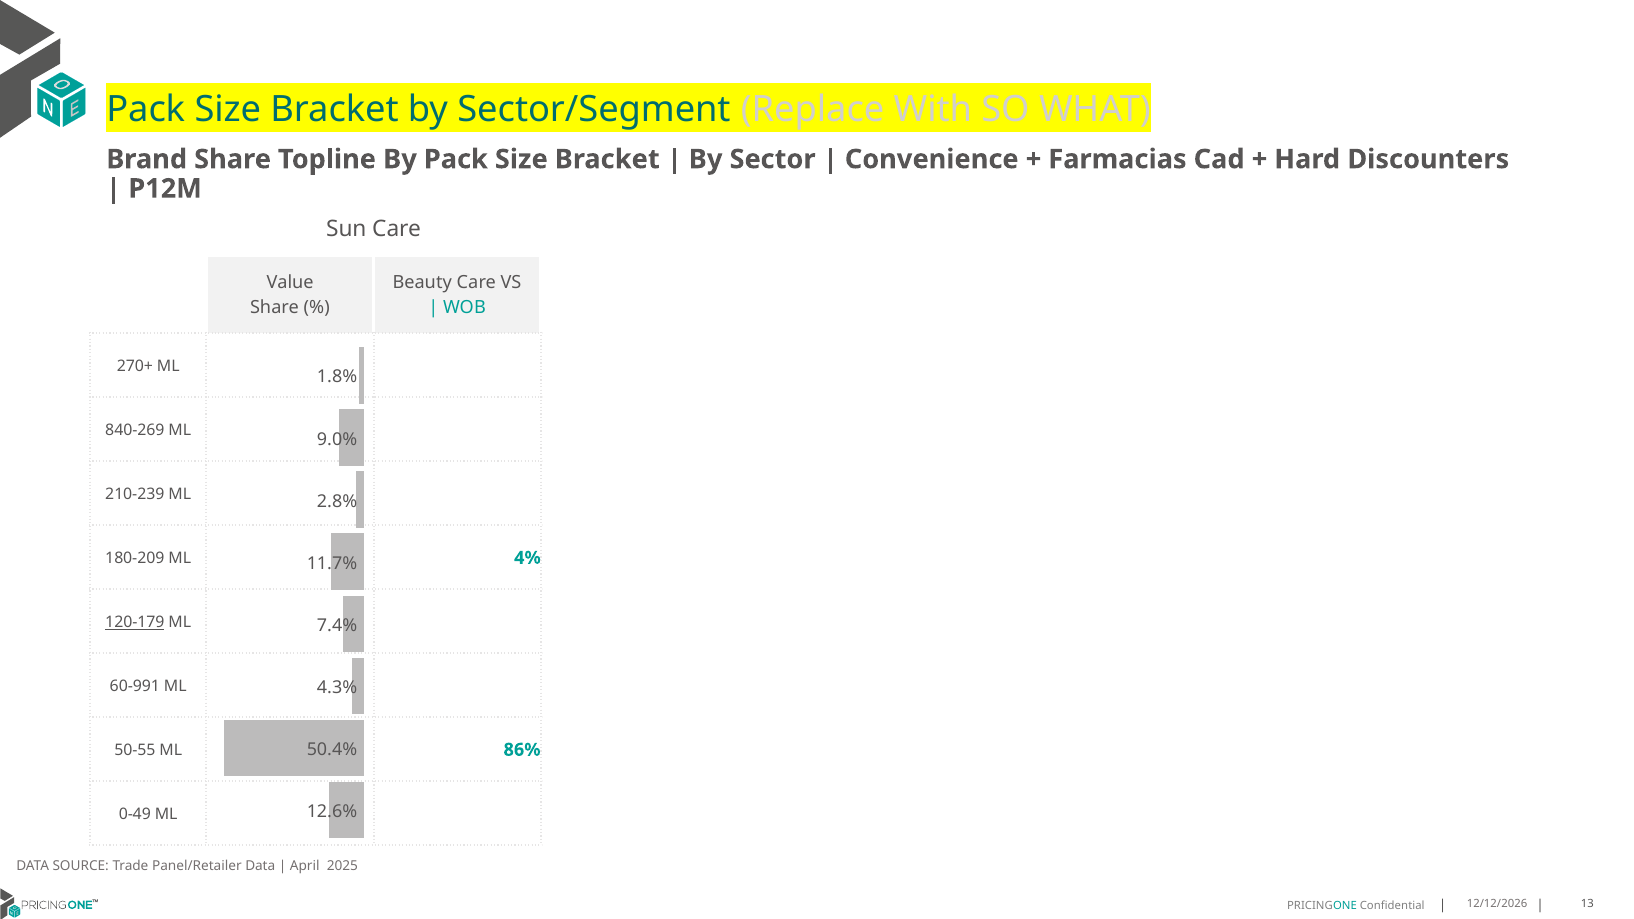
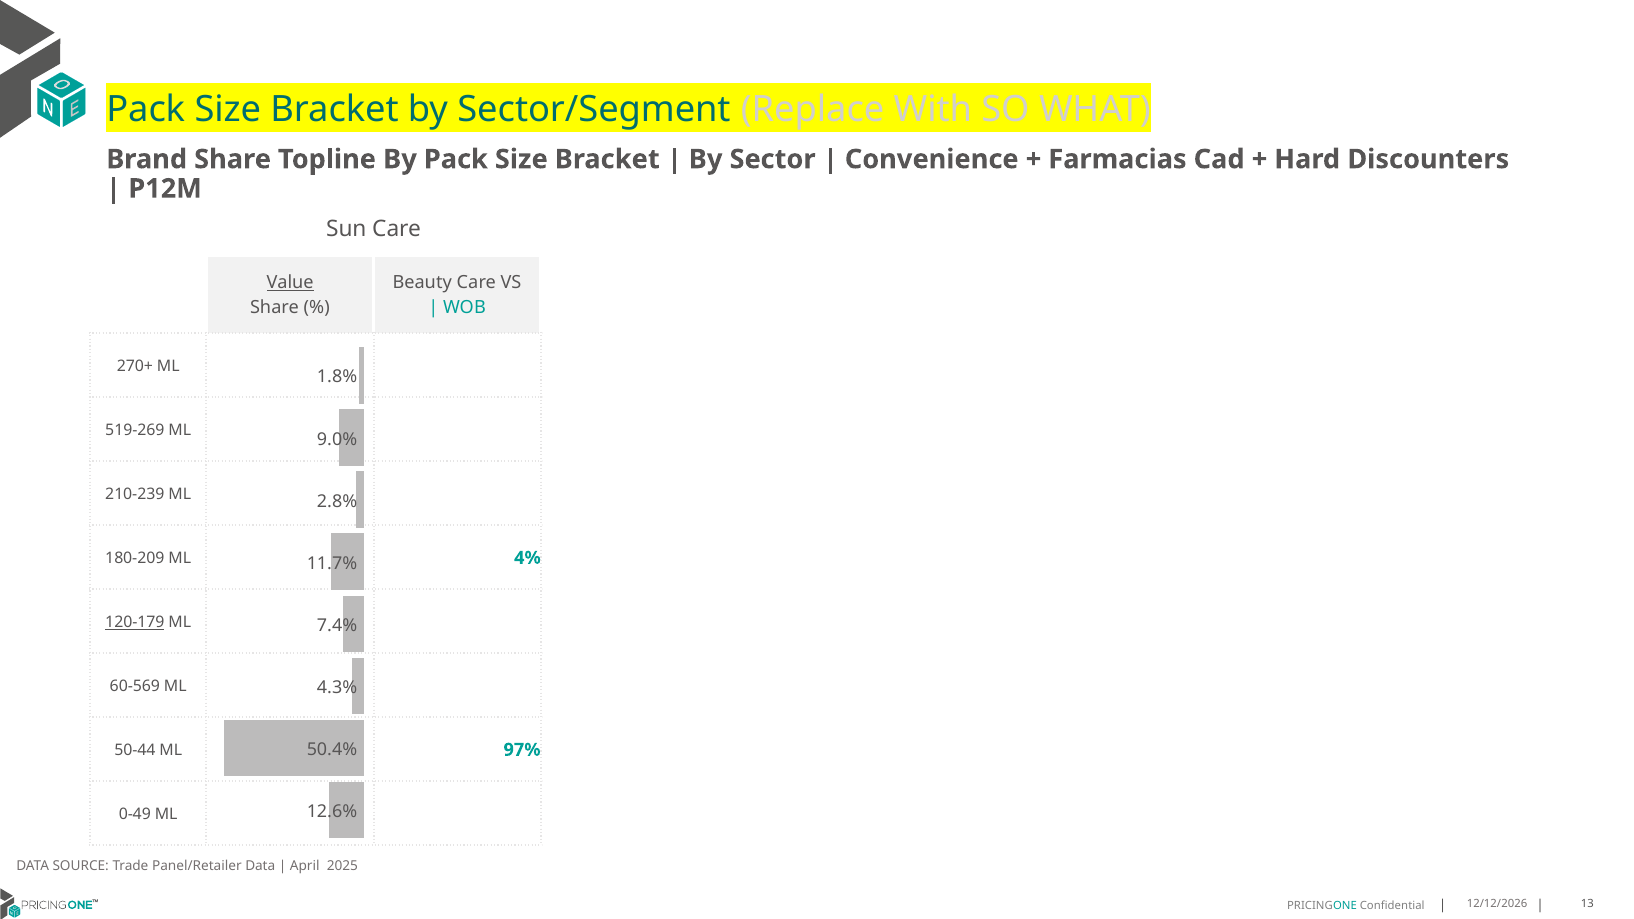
Value underline: none -> present
840-269: 840-269 -> 519-269
60-991: 60-991 -> 60-569
50-55: 50-55 -> 50-44
86%: 86% -> 97%
